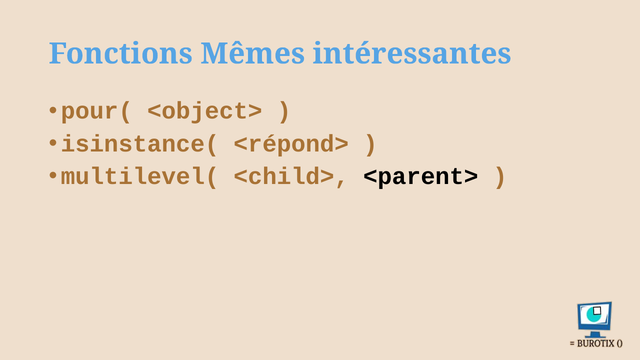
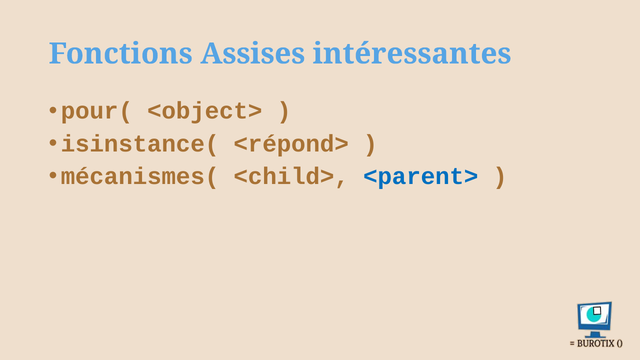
Mêmes: Mêmes -> Assises
multilevel(: multilevel( -> mécanismes(
<parent> colour: black -> blue
